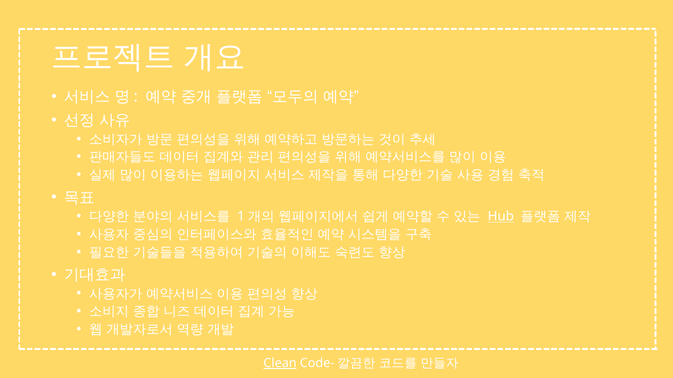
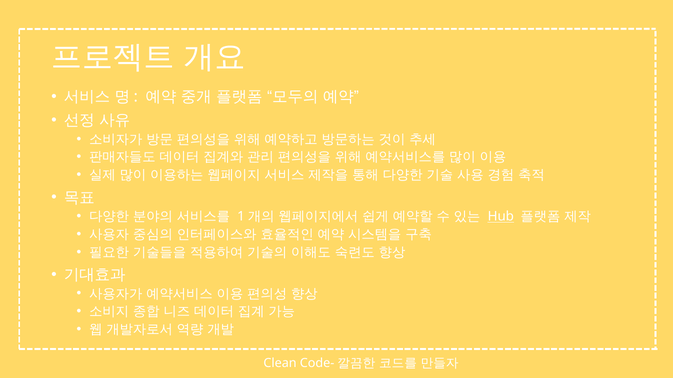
Clean underline: present -> none
